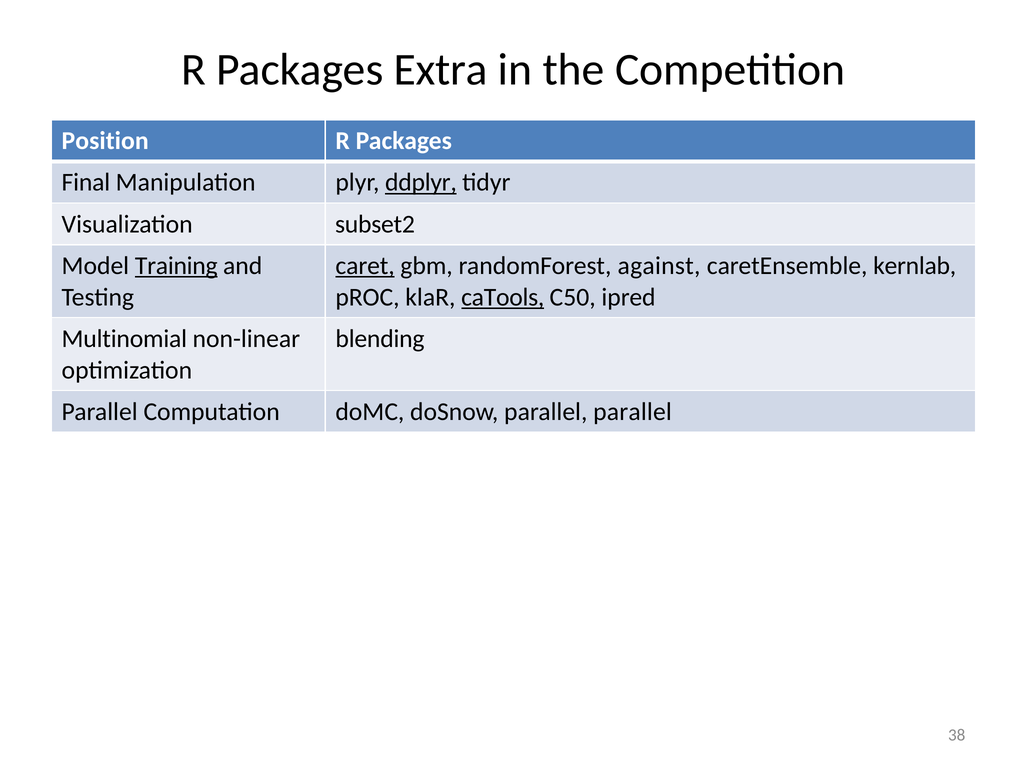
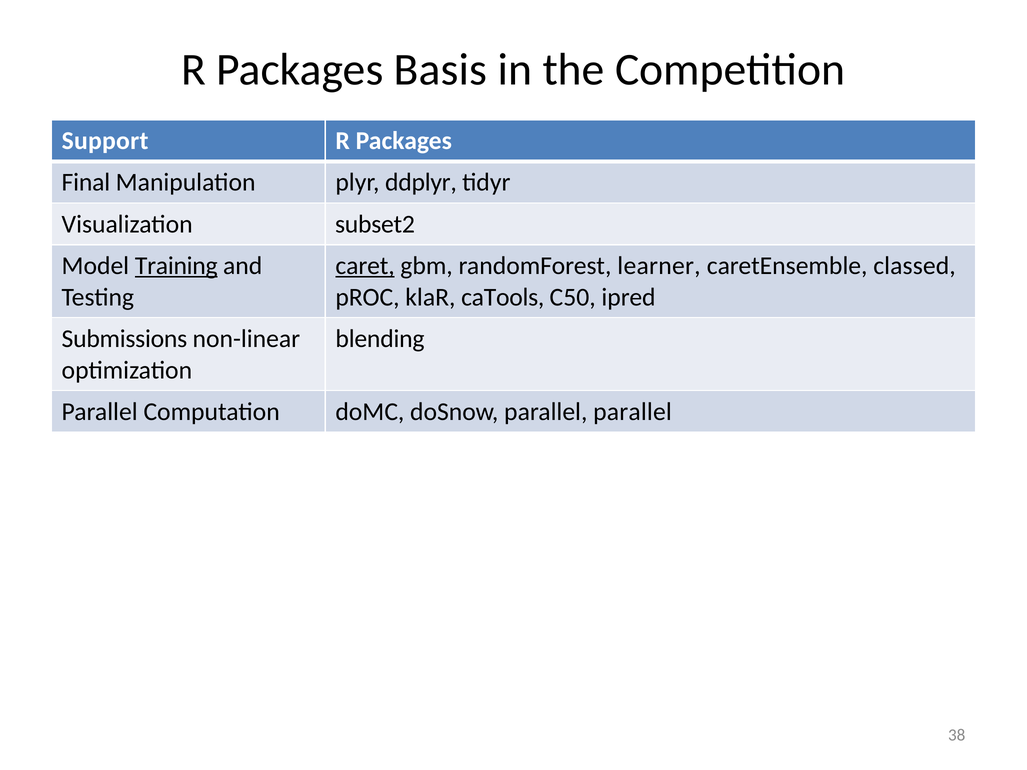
Extra: Extra -> Basis
Position: Position -> Support
ddplyr underline: present -> none
against: against -> learner
kernlab: kernlab -> classed
caTools underline: present -> none
Multinomial: Multinomial -> Submissions
